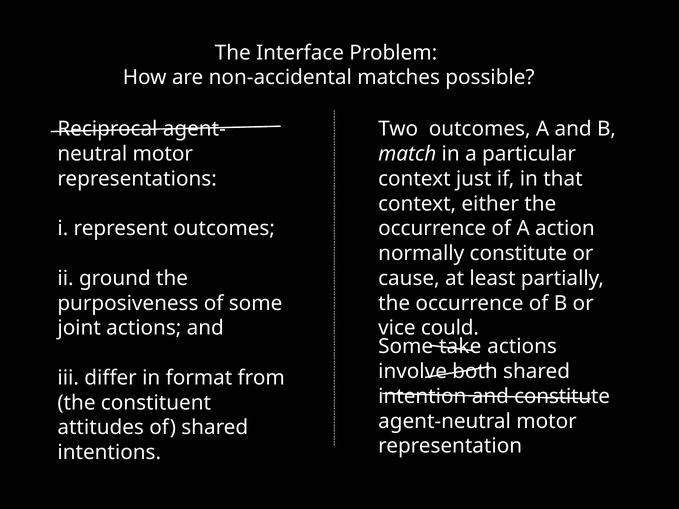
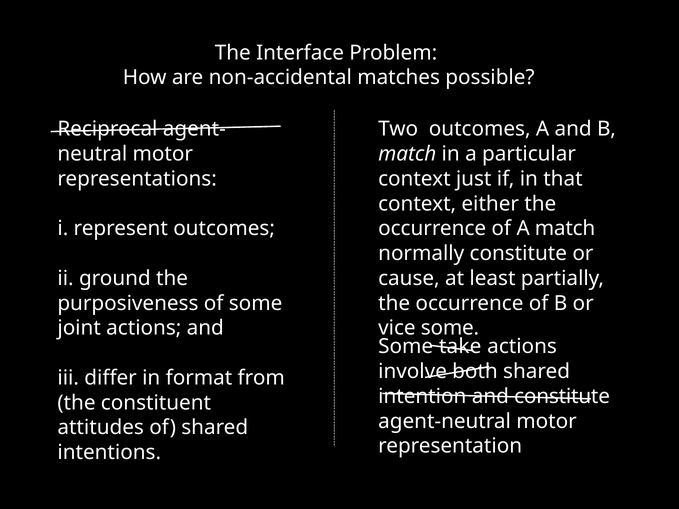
A action: action -> match
vice could: could -> some
